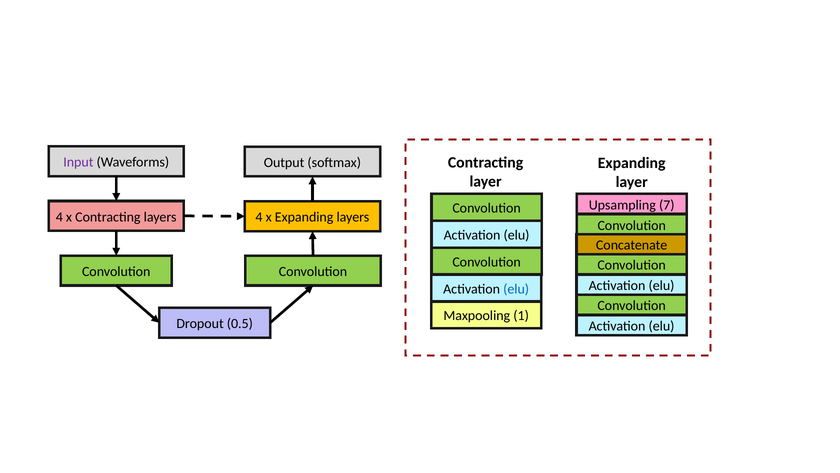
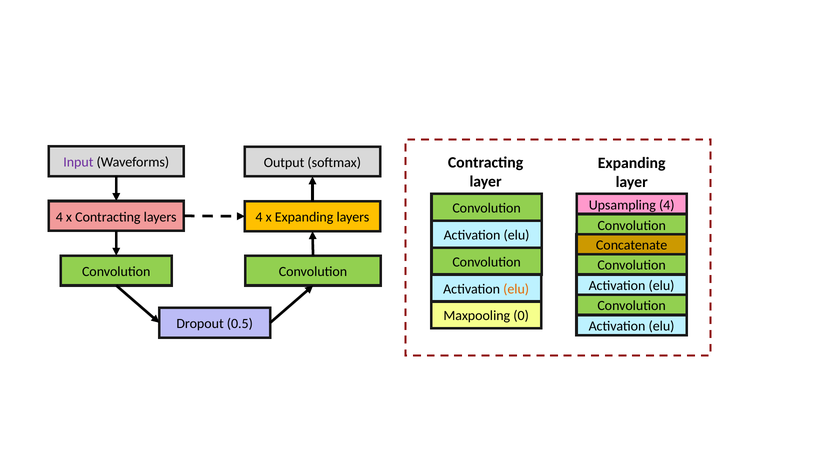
Upsampling 7: 7 -> 4
elu at (516, 289) colour: blue -> orange
1: 1 -> 0
